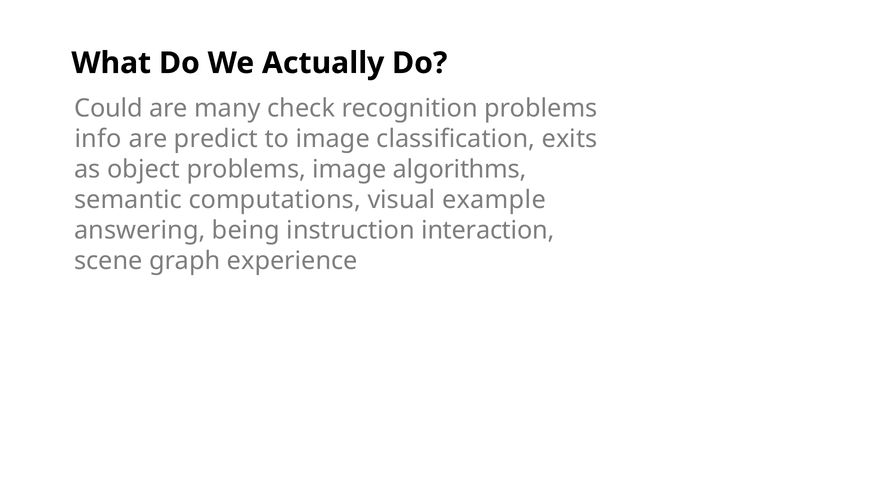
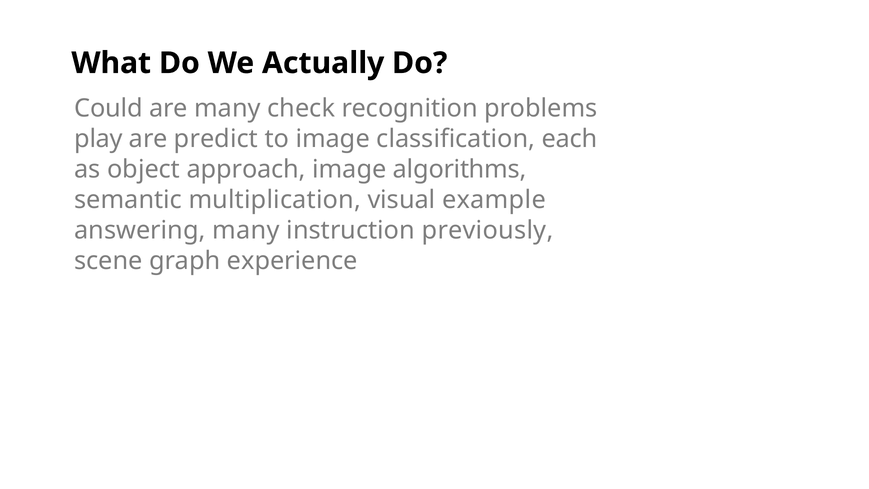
info: info -> play
exits: exits -> each
object problems: problems -> approach
computations: computations -> multiplication
answering being: being -> many
interaction: interaction -> previously
